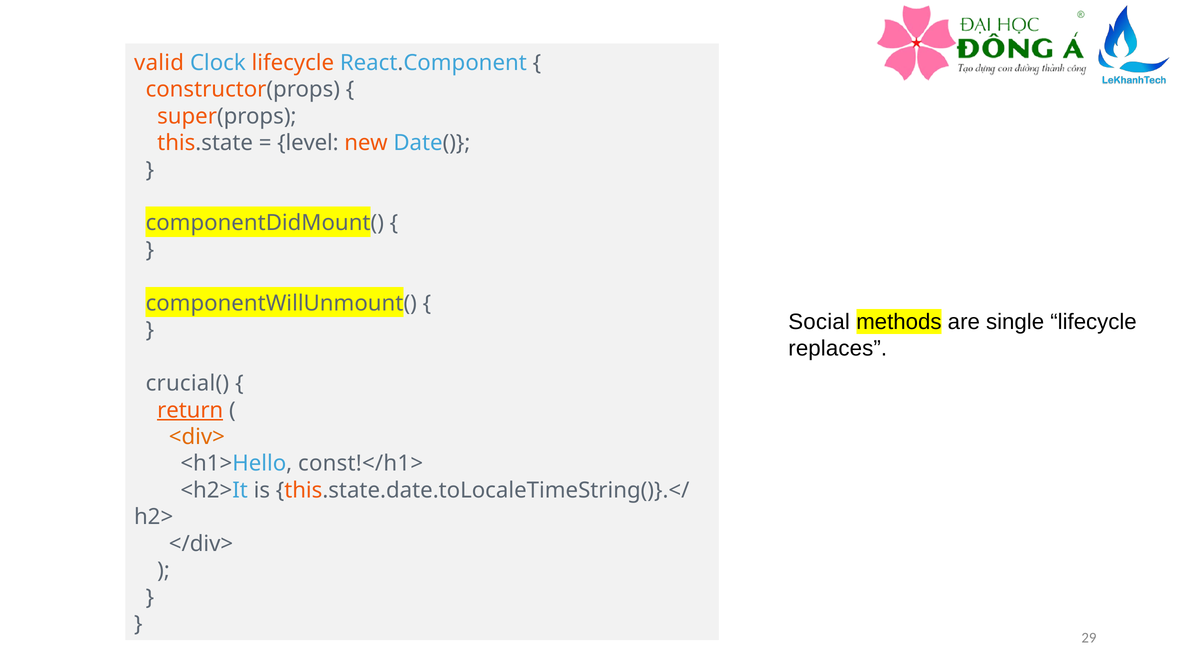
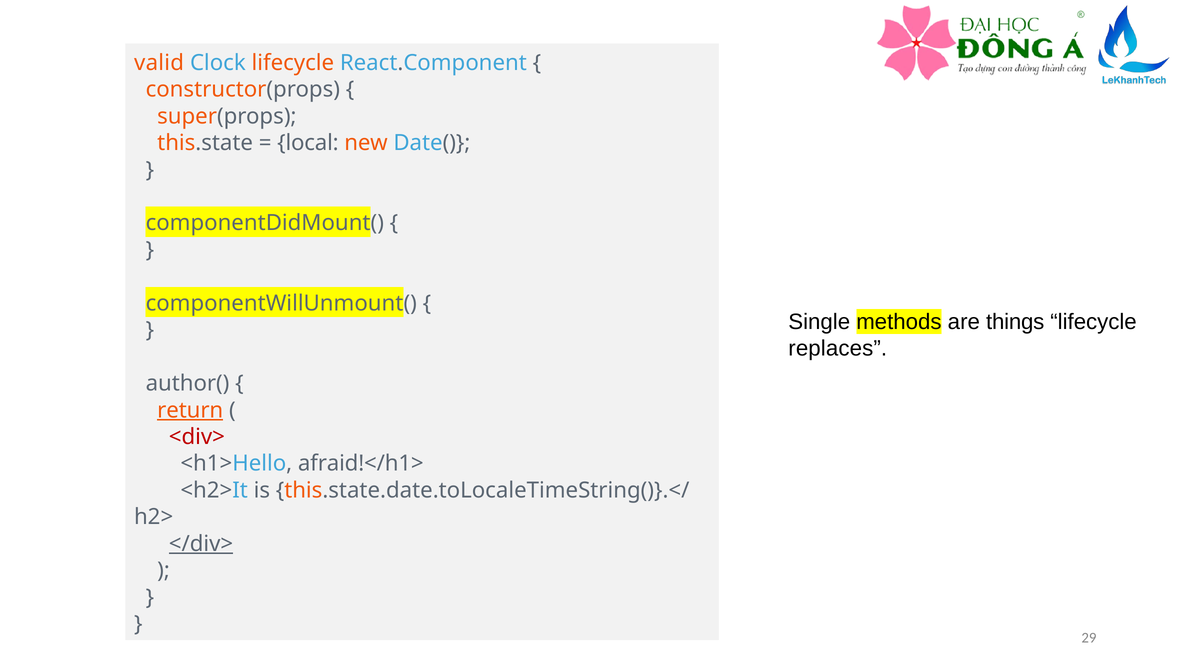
level: level -> local
Social: Social -> Single
single: single -> things
crucial(: crucial( -> author(
<div> colour: orange -> red
const!</h1>: const!</h1> -> afraid!</h1>
</div> underline: none -> present
